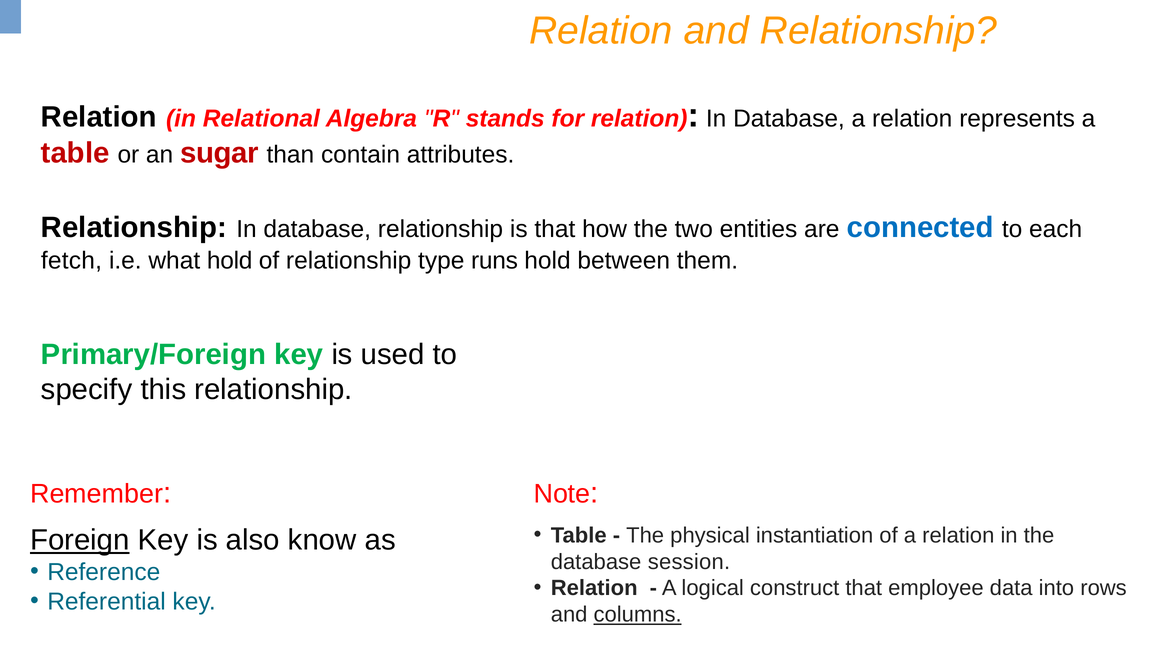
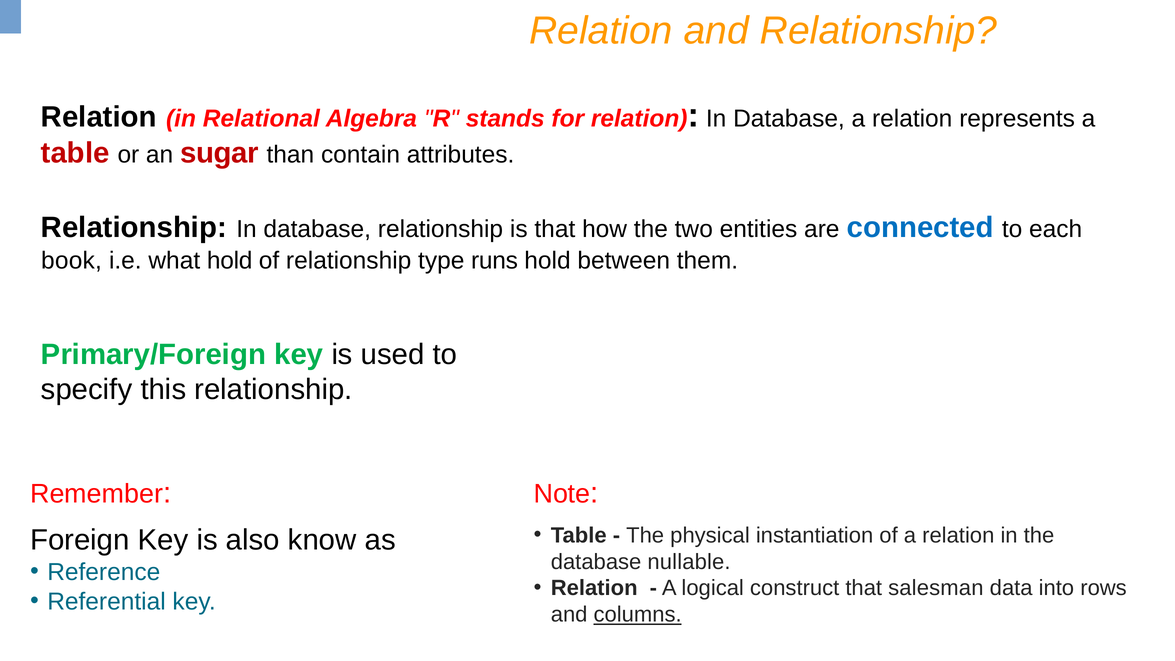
fetch: fetch -> book
Foreign underline: present -> none
session: session -> nullable
employee: employee -> salesman
